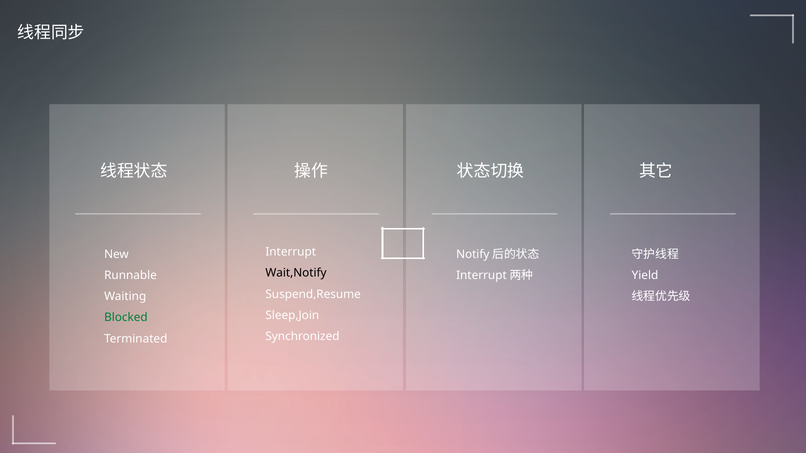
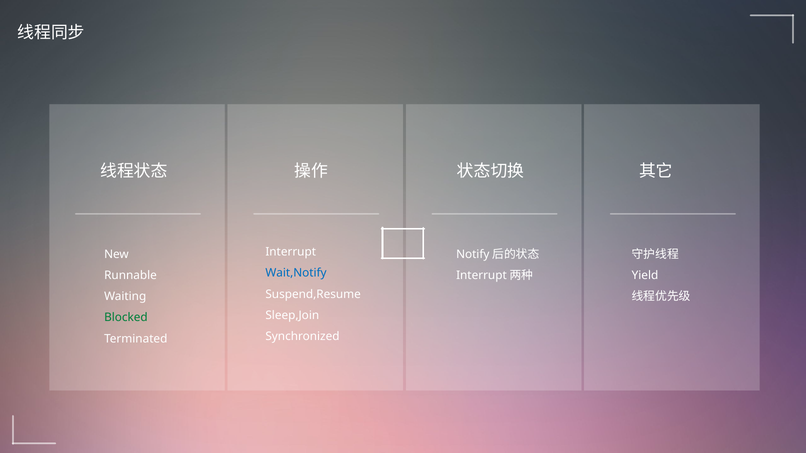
Wait,Notify colour: black -> blue
